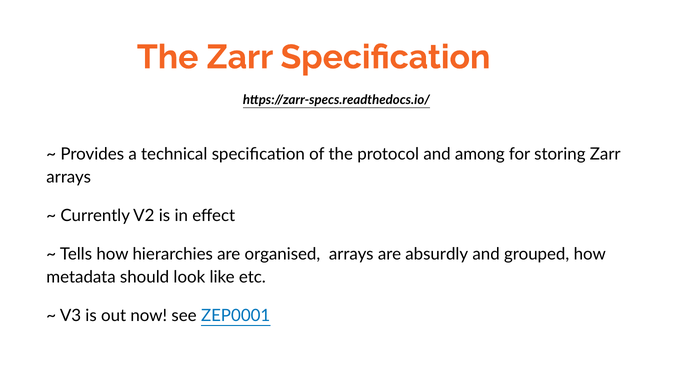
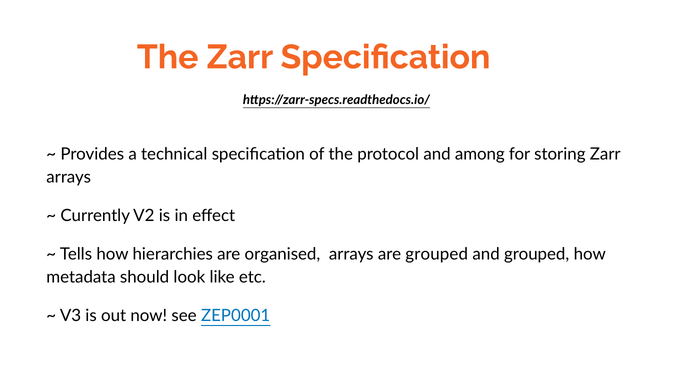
are absurdly: absurdly -> grouped
